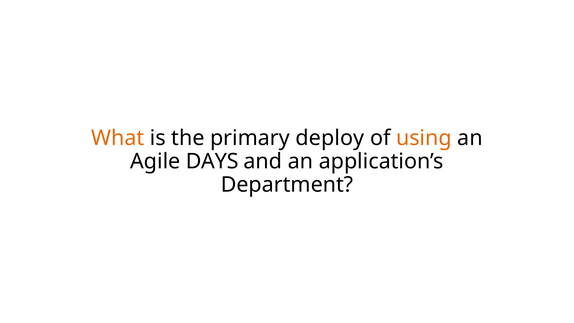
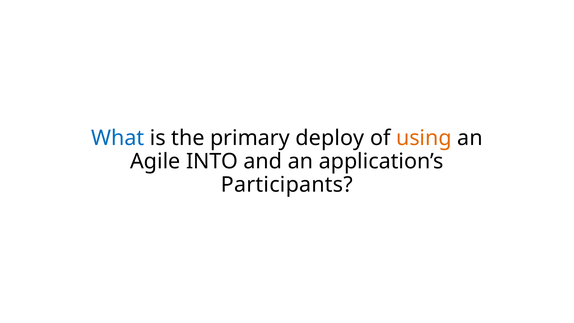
What colour: orange -> blue
DAYS: DAYS -> INTO
Department: Department -> Participants
